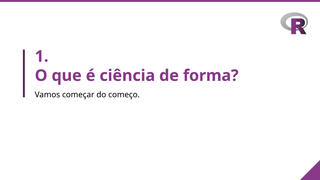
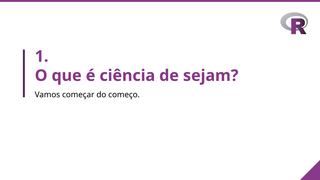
forma: forma -> sejam
